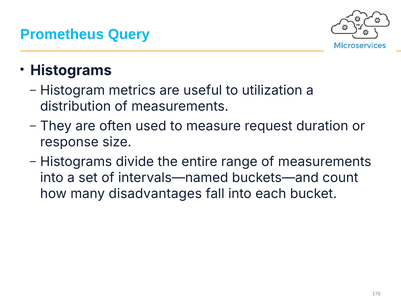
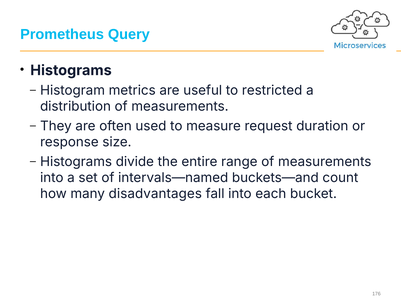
utilization: utilization -> restricted
